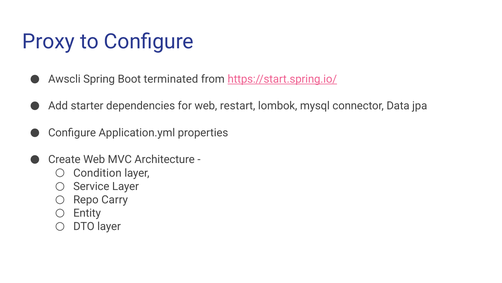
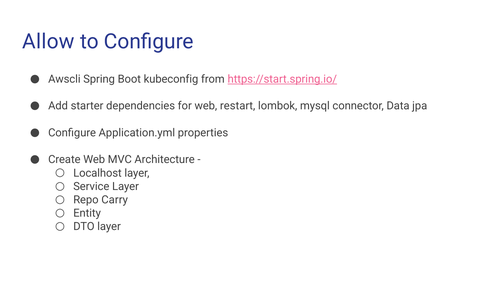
Proxy: Proxy -> Allow
terminated: terminated -> kubeconfig
Condition: Condition -> Localhost
